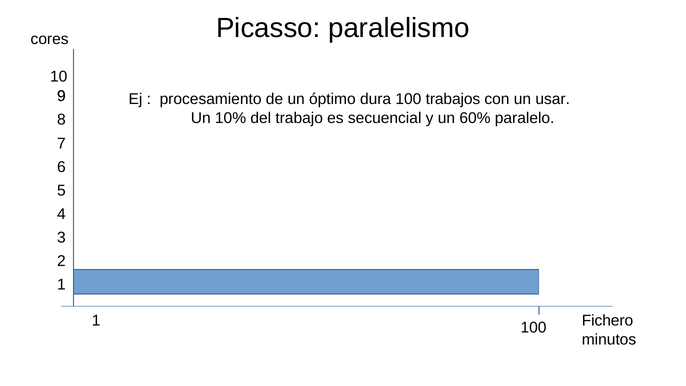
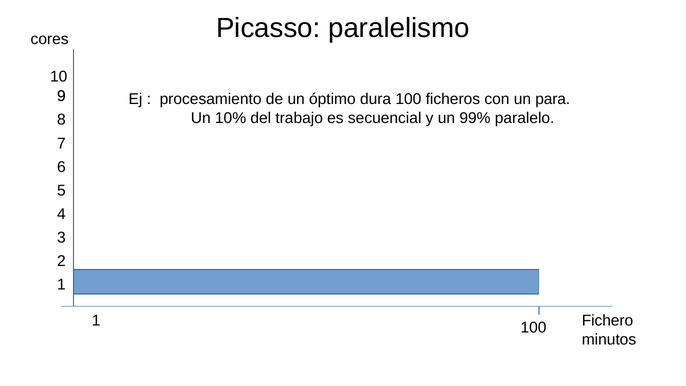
trabajos: trabajos -> ficheros
usar: usar -> para
60%: 60% -> 99%
